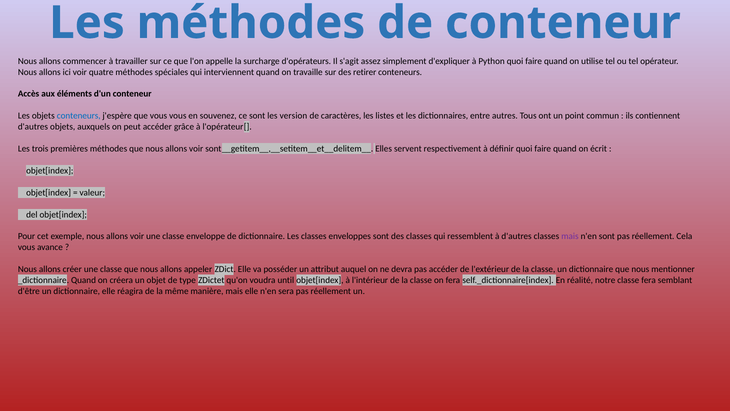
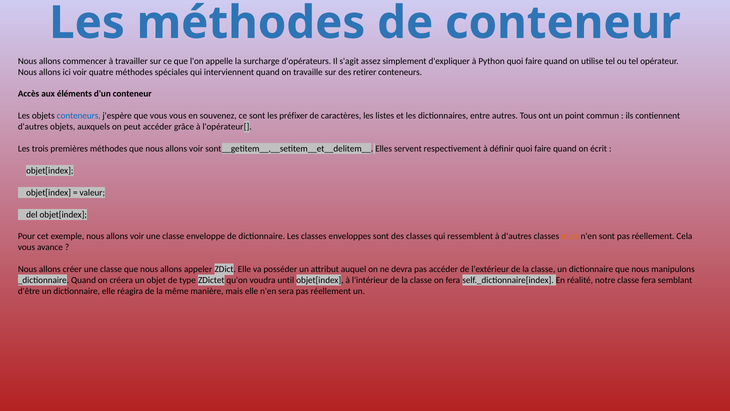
version: version -> préfixer
mais at (570, 236) colour: purple -> orange
mentionner: mentionner -> manipulons
